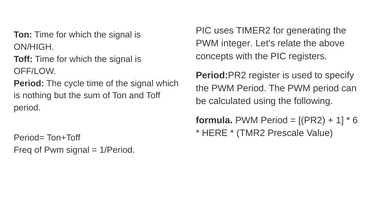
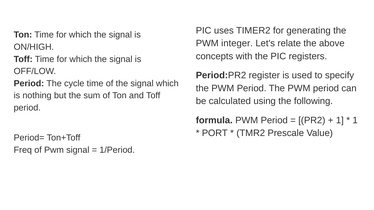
6 at (355, 120): 6 -> 1
HERE: HERE -> PORT
